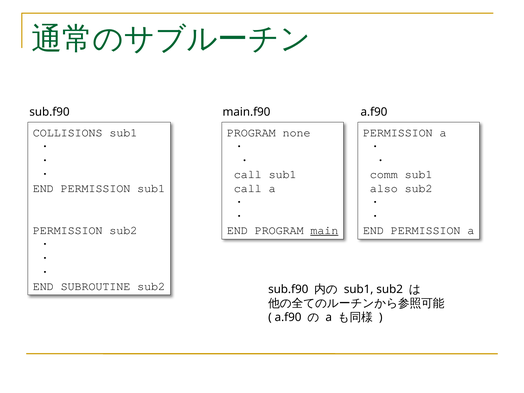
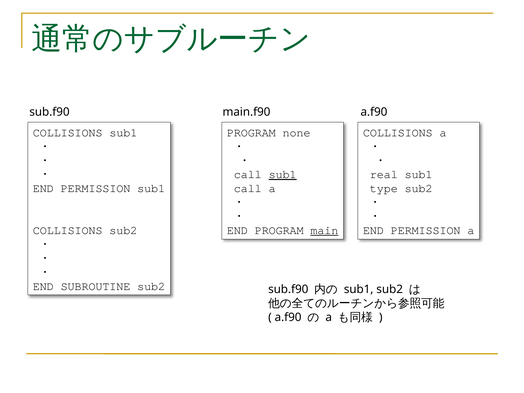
PERMISSION at (398, 133): PERMISSION -> COLLISIONS
sub1 at (283, 174) underline: none -> present
comm: comm -> real
also: also -> type
PERMISSION at (68, 230): PERMISSION -> COLLISIONS
